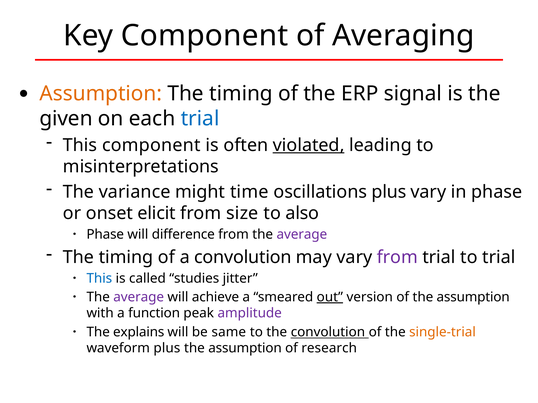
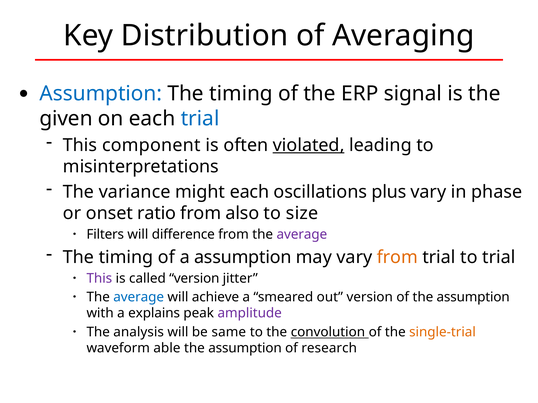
Key Component: Component -> Distribution
Assumption at (101, 94) colour: orange -> blue
might time: time -> each
elicit: elicit -> ratio
size: size -> also
also: also -> size
Phase at (105, 235): Phase -> Filters
a convolution: convolution -> assumption
from at (397, 257) colour: purple -> orange
This at (99, 279) colour: blue -> purple
called studies: studies -> version
average at (139, 297) colour: purple -> blue
out underline: present -> none
function: function -> explains
explains: explains -> analysis
waveform plus: plus -> able
